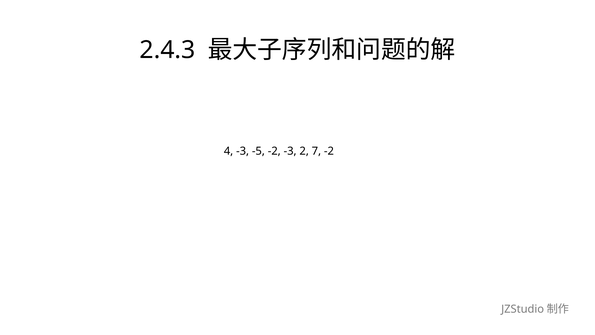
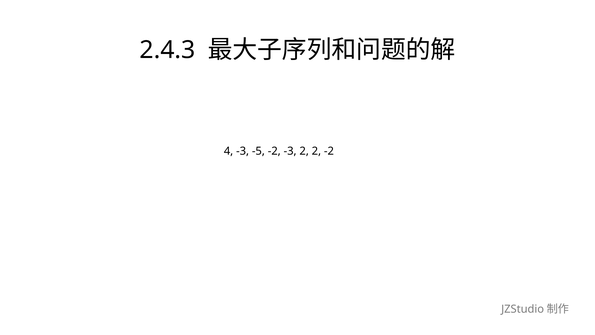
2 7: 7 -> 2
